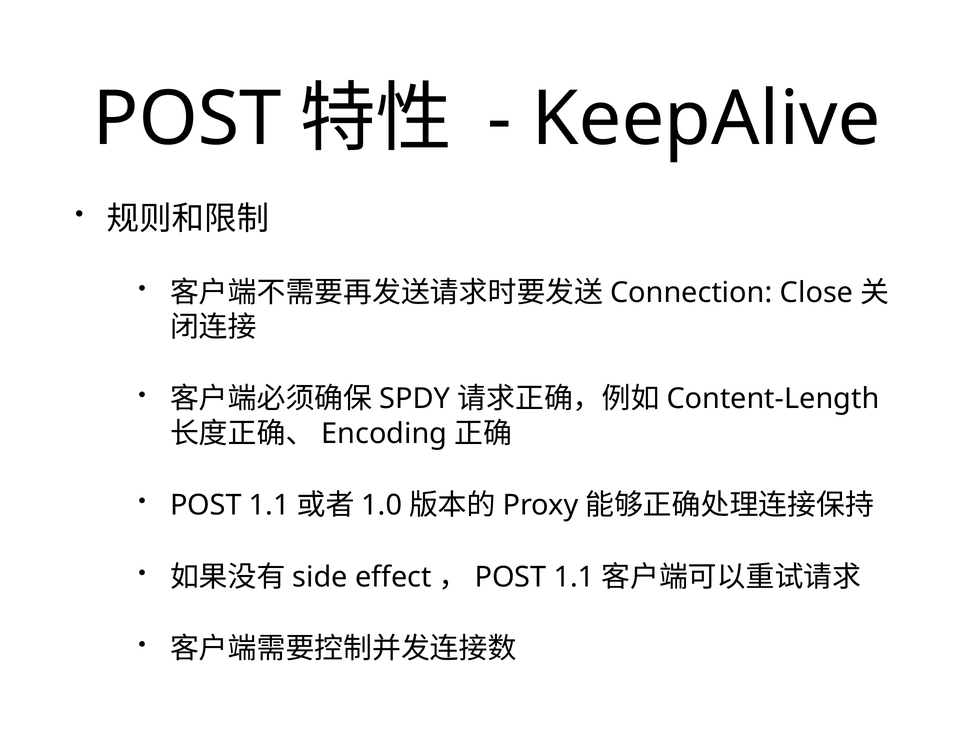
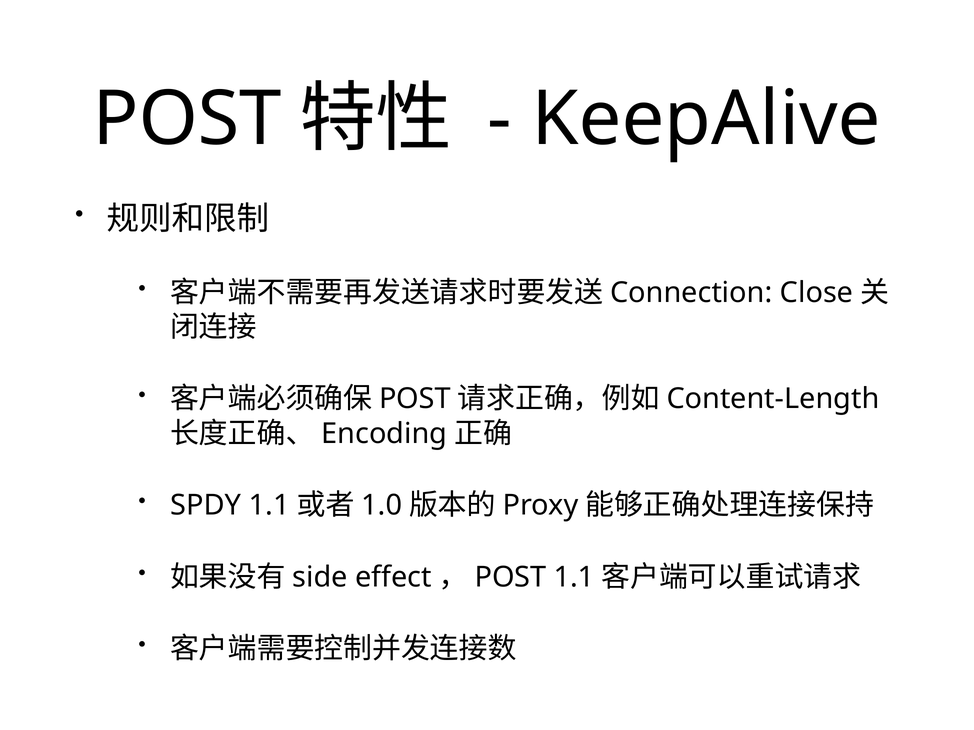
SPDY at (415, 399): SPDY -> POST
POST at (206, 506): POST -> SPDY
